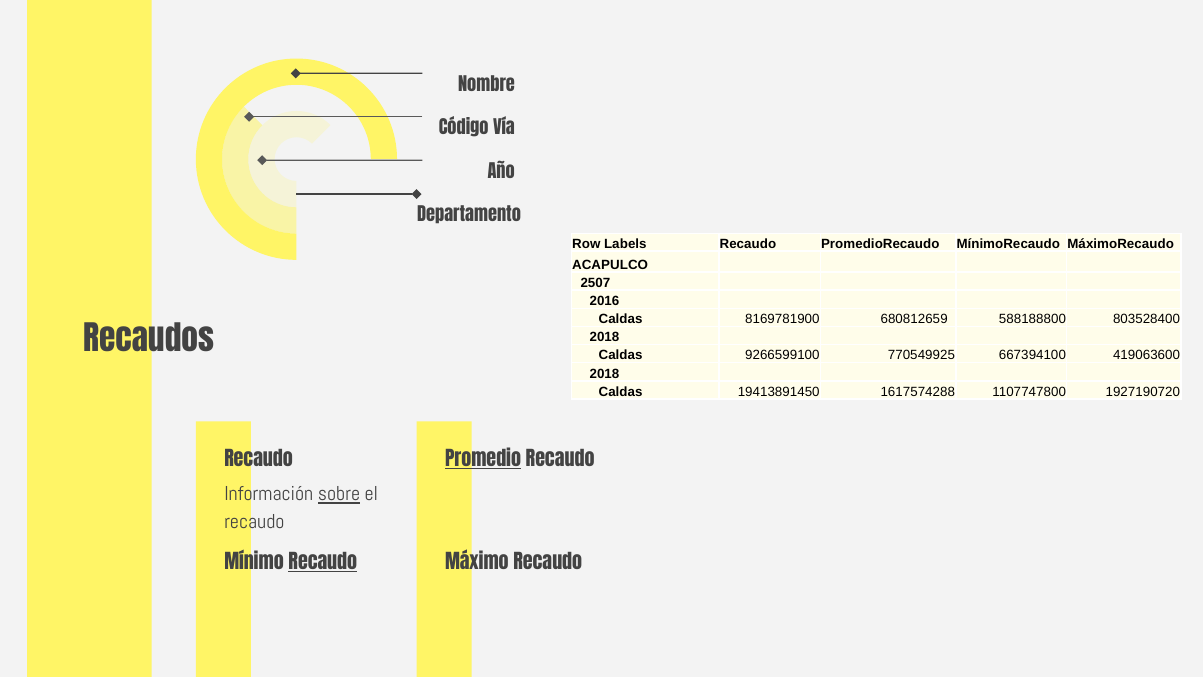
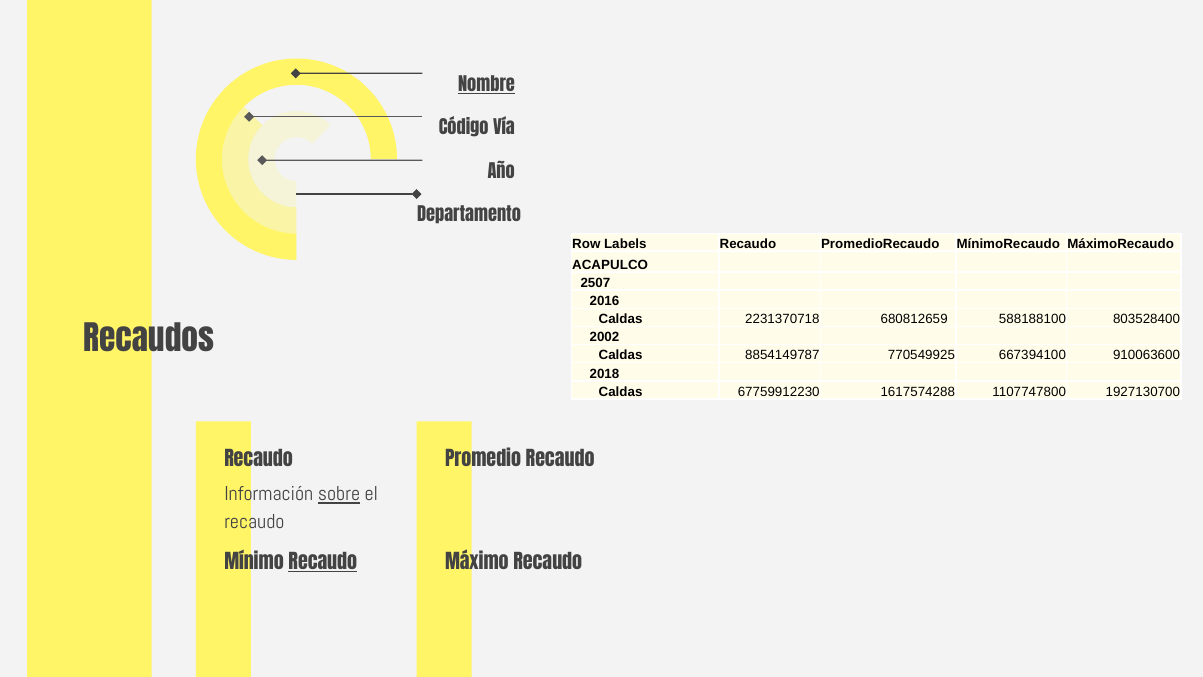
Nombre underline: none -> present
8169781900: 8169781900 -> 2231370718
588188800: 588188800 -> 588188100
2018 at (604, 337): 2018 -> 2002
9266599100: 9266599100 -> 8854149787
419063600: 419063600 -> 910063600
19413891450: 19413891450 -> 67759912230
1927190720: 1927190720 -> 1927130700
Promedio underline: present -> none
